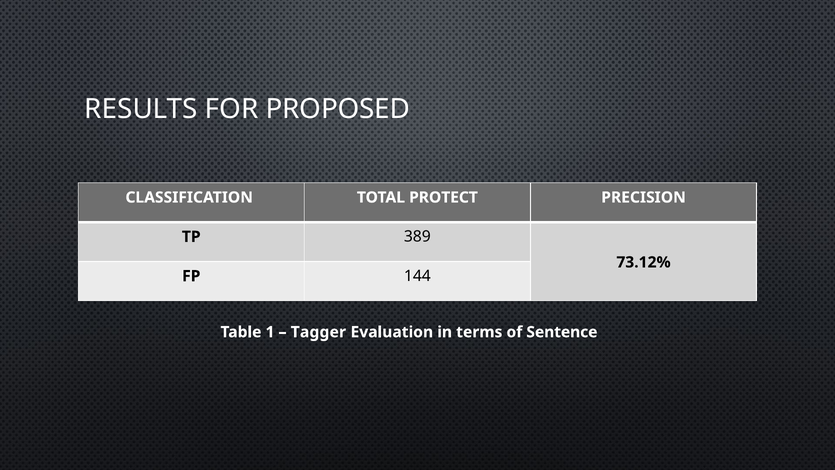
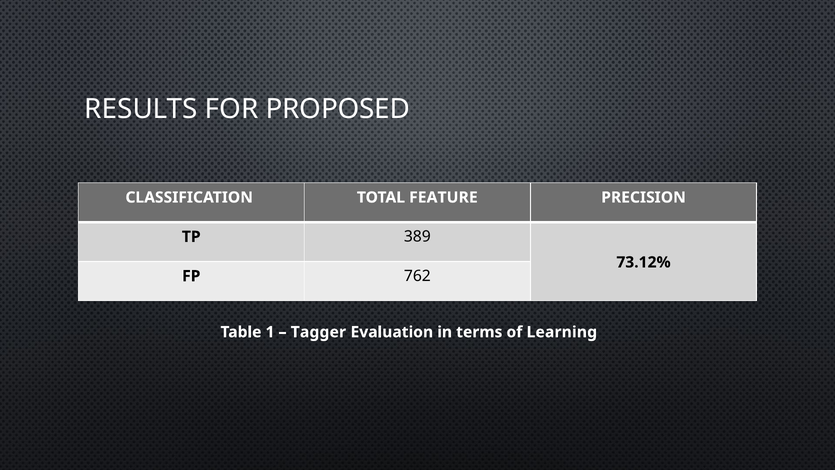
PROTECT: PROTECT -> FEATURE
144: 144 -> 762
Sentence: Sentence -> Learning
